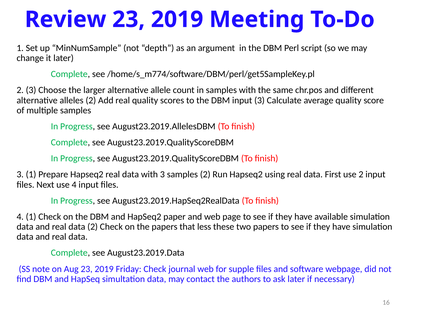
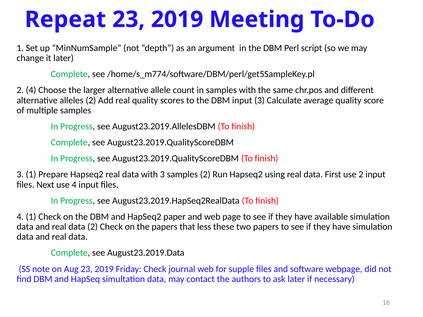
Review: Review -> Repeat
2 3: 3 -> 4
